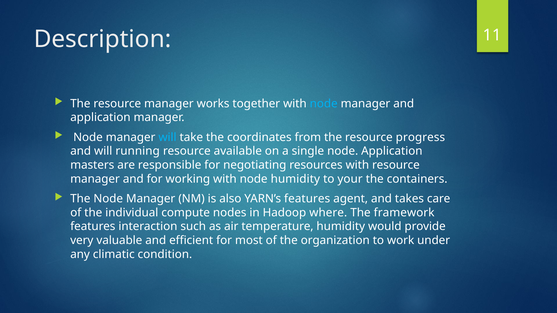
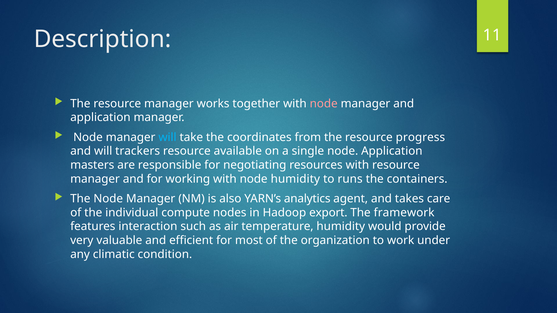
node at (324, 104) colour: light blue -> pink
running: running -> trackers
your: your -> runs
YARN’s features: features -> analytics
where: where -> export
